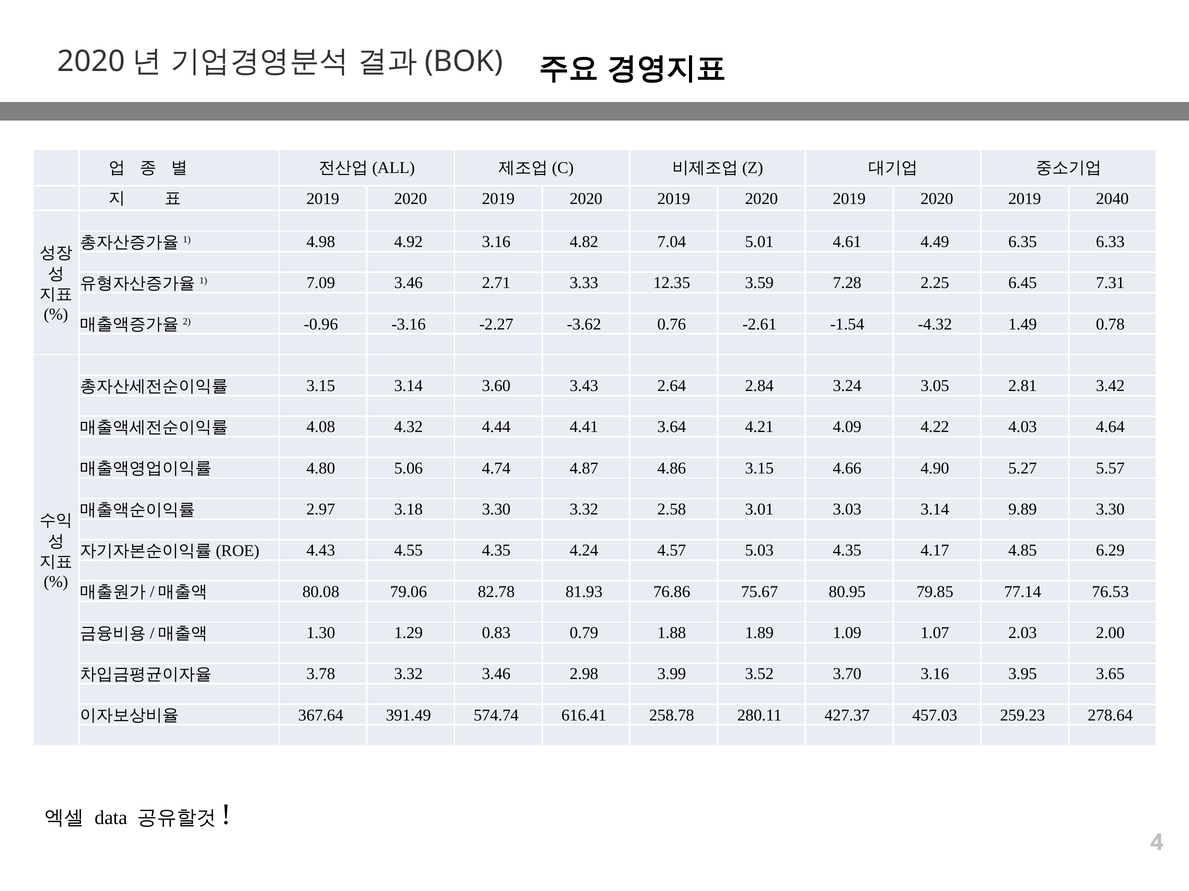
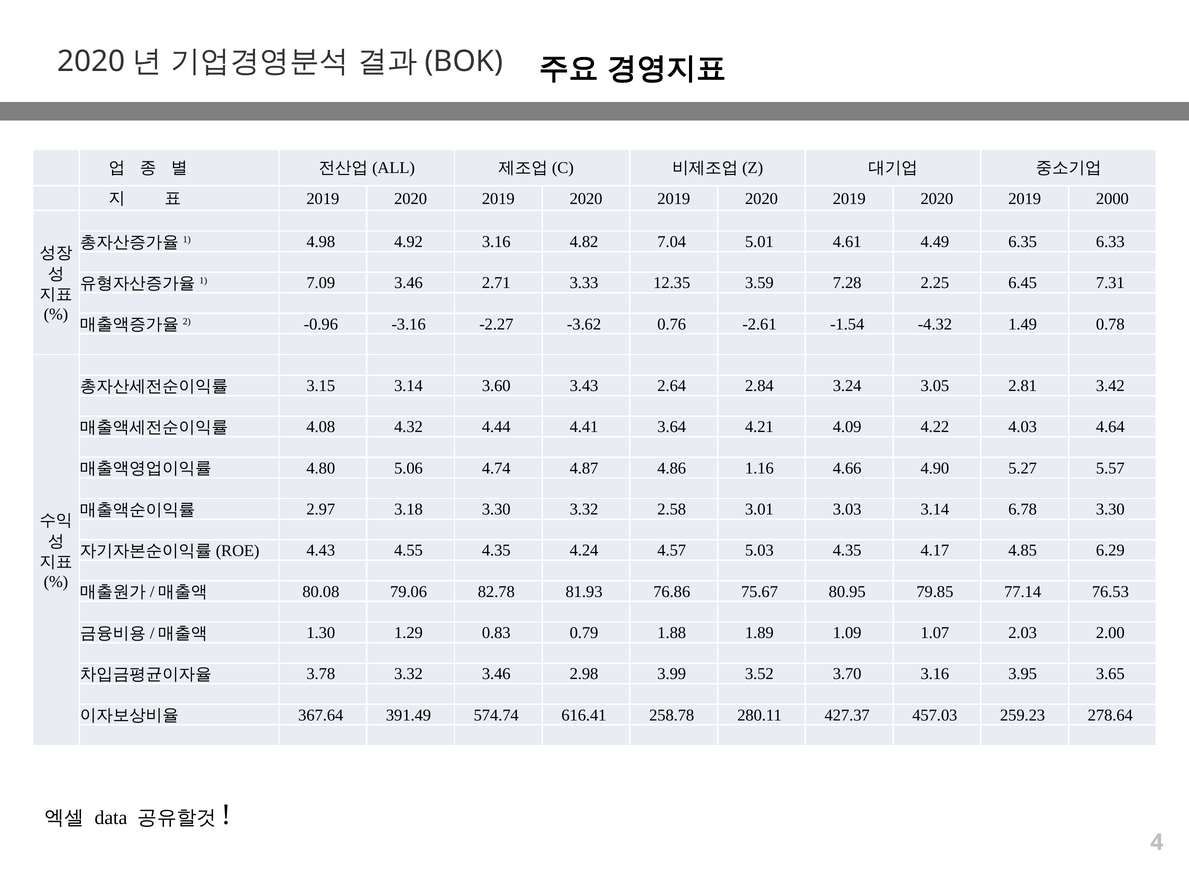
2040: 2040 -> 2000
4.86 3.15: 3.15 -> 1.16
9.89: 9.89 -> 6.78
